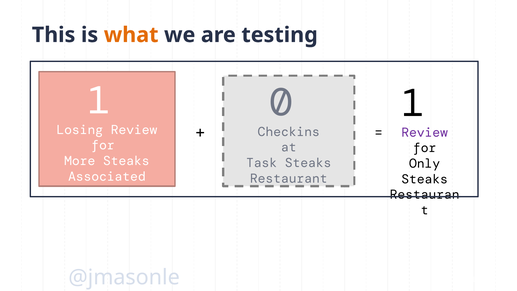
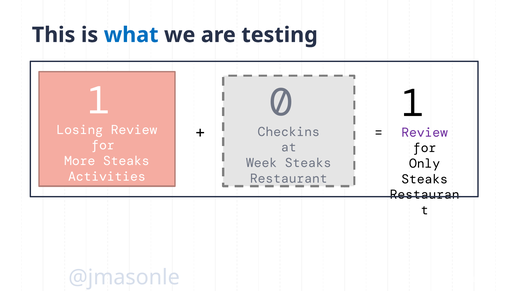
what colour: orange -> blue
Task: Task -> Week
Associated: Associated -> Activities
